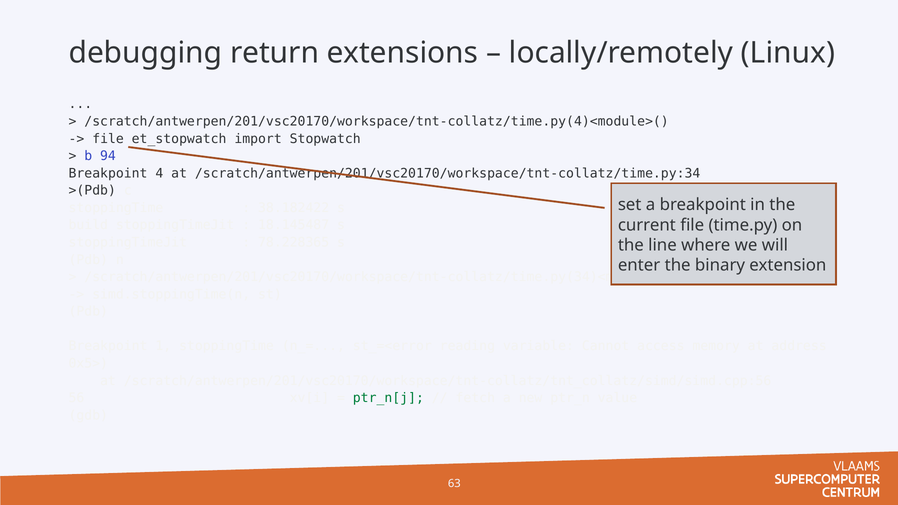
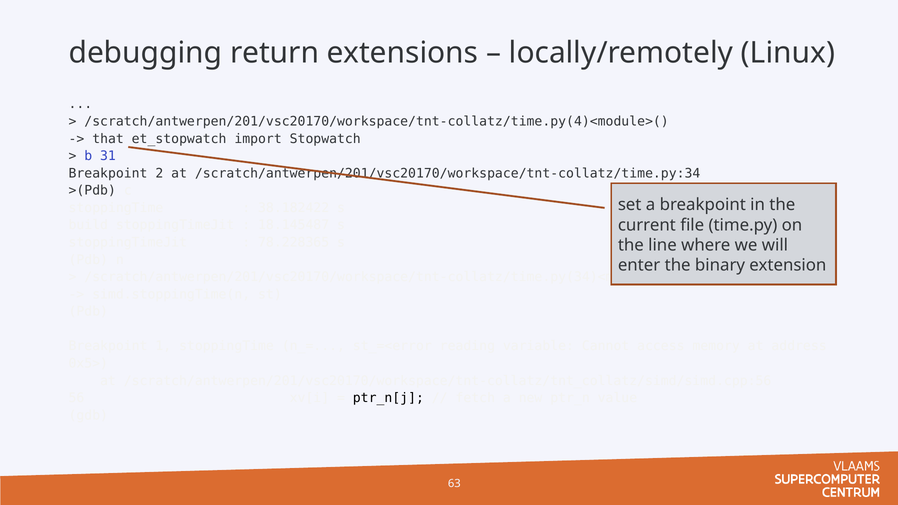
file at (108, 139): file -> that
94: 94 -> 31
4: 4 -> 2
ptr_n[j colour: green -> black
